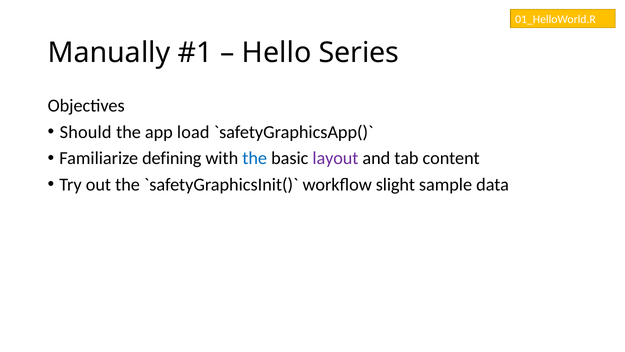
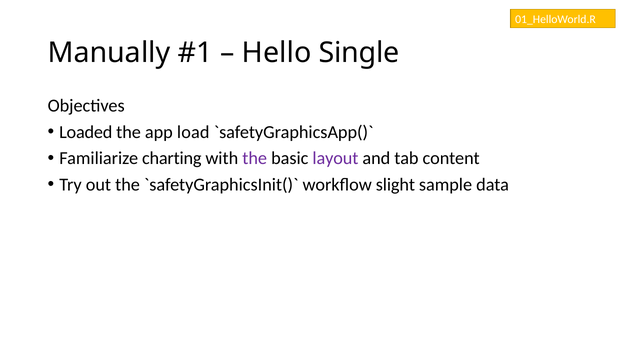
Series: Series -> Single
Should: Should -> Loaded
defining: defining -> charting
the at (255, 158) colour: blue -> purple
